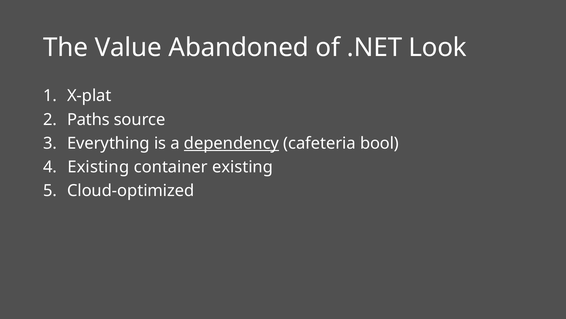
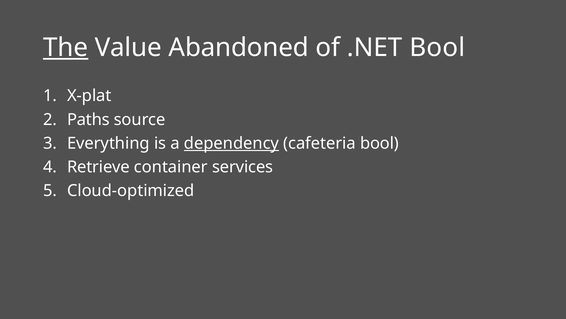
The underline: none -> present
.NET Look: Look -> Bool
Existing at (98, 167): Existing -> Retrieve
container existing: existing -> services
